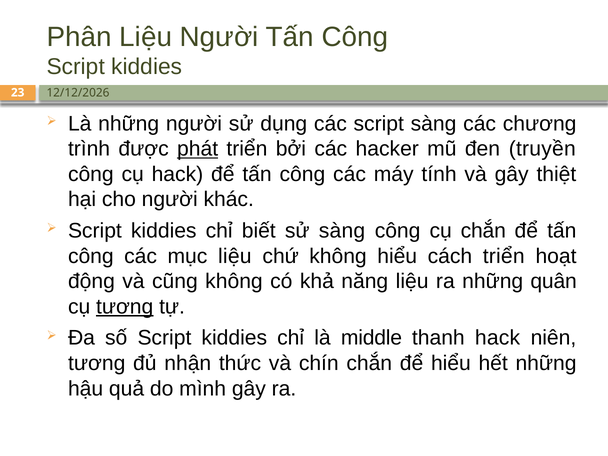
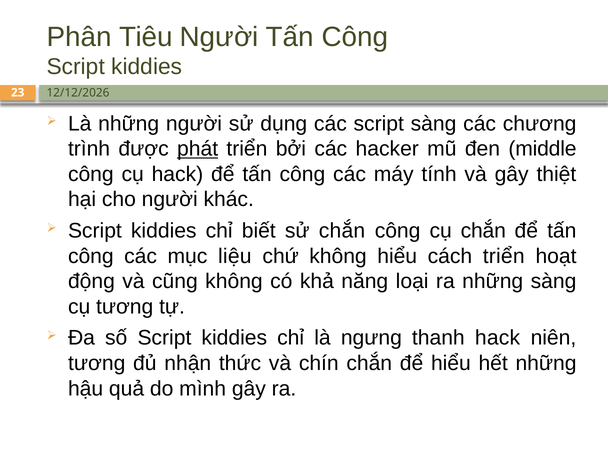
Phân Liệu: Liệu -> Tiêu
truyền: truyền -> middle
sử sàng: sàng -> chắn
năng liệu: liệu -> loại
những quân: quân -> sàng
tương at (125, 307) underline: present -> none
middle: middle -> ngưng
